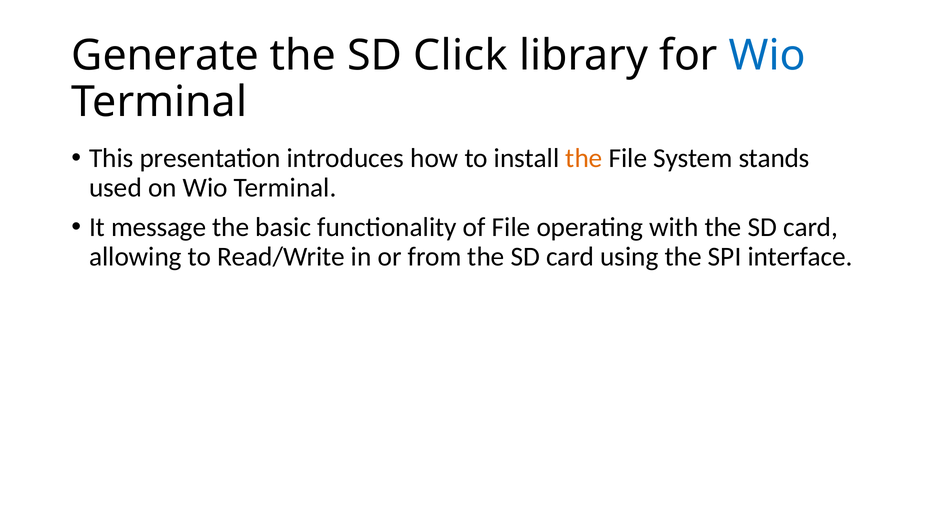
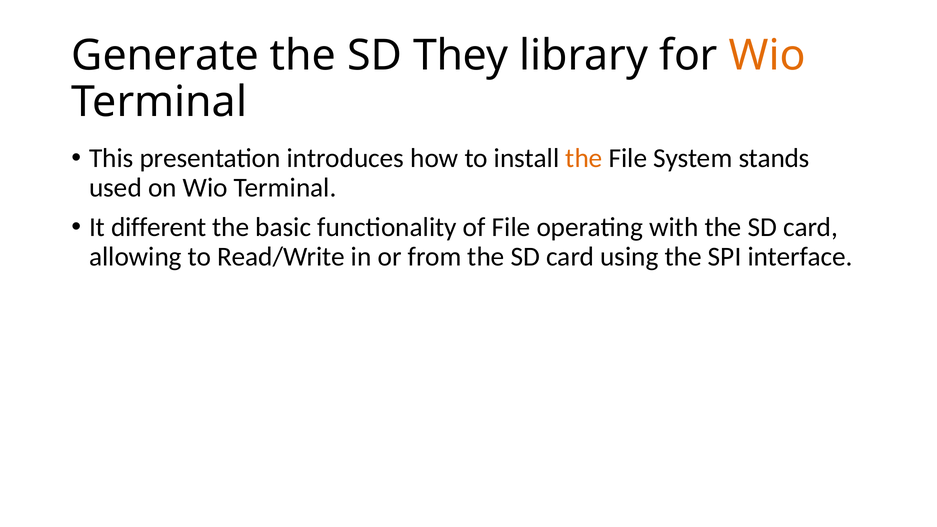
Click: Click -> They
Wio at (767, 56) colour: blue -> orange
message: message -> different
